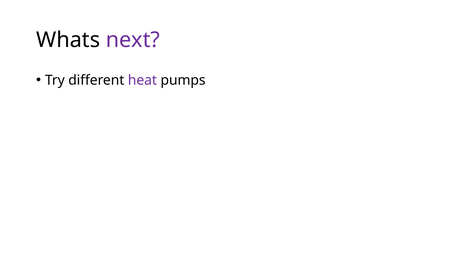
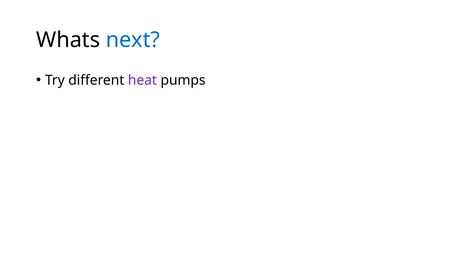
next colour: purple -> blue
